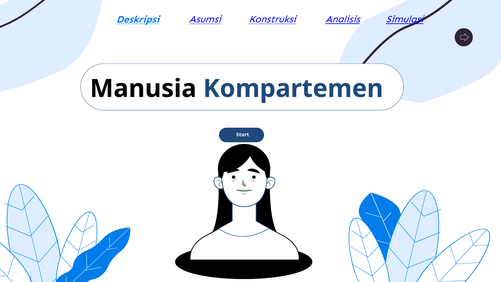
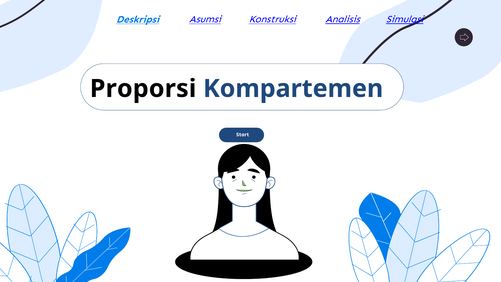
Manusia: Manusia -> Proporsi
